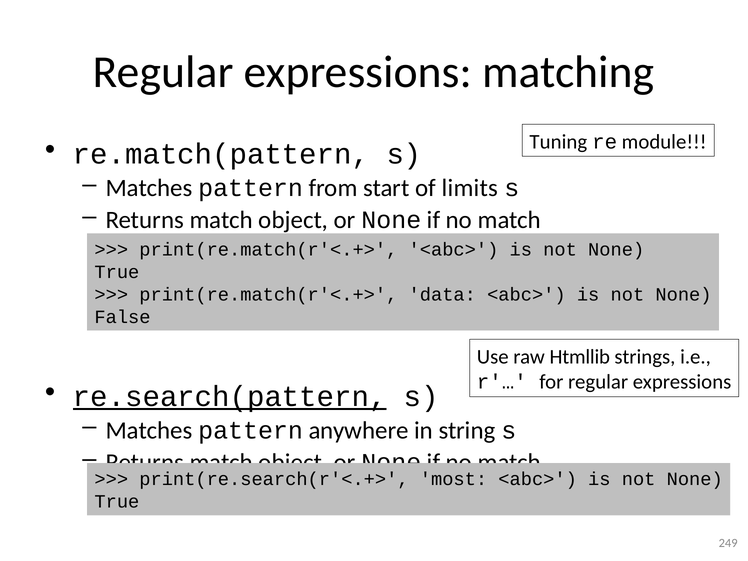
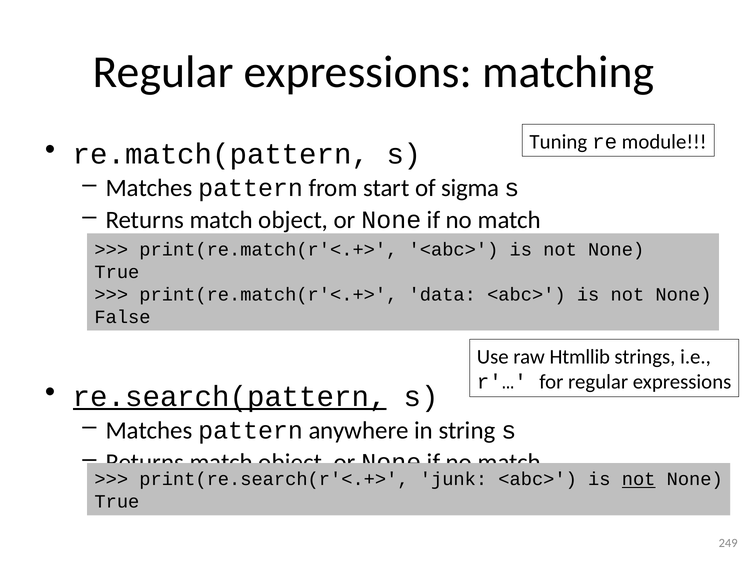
limits: limits -> sigma
most: most -> junk
not at (639, 479) underline: none -> present
